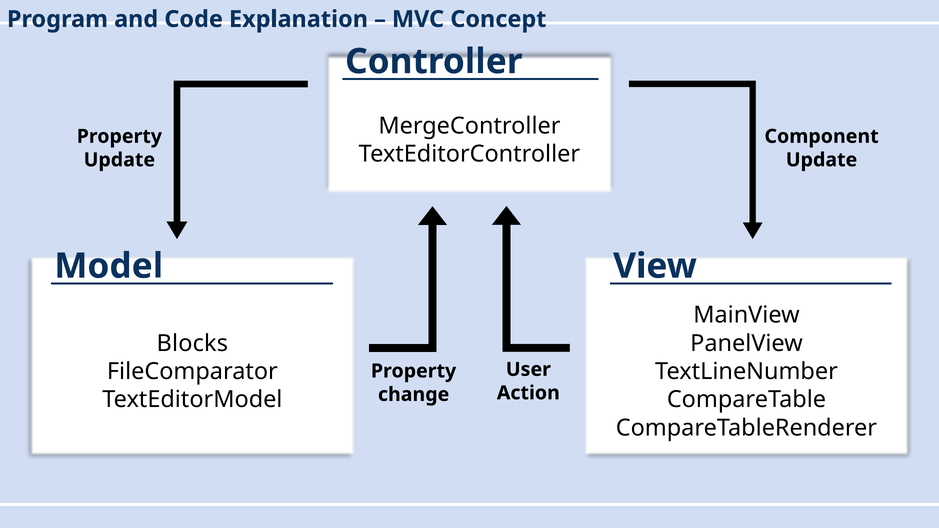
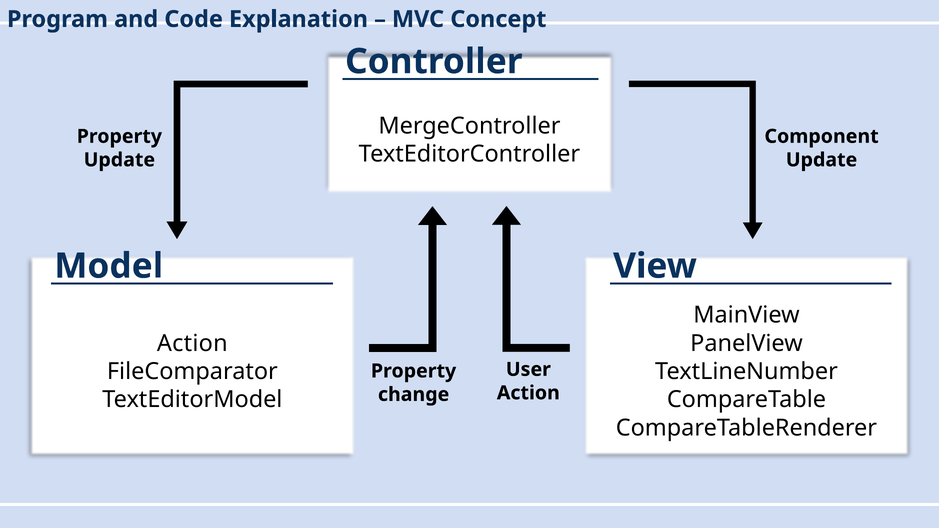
Blocks at (192, 343): Blocks -> Action
